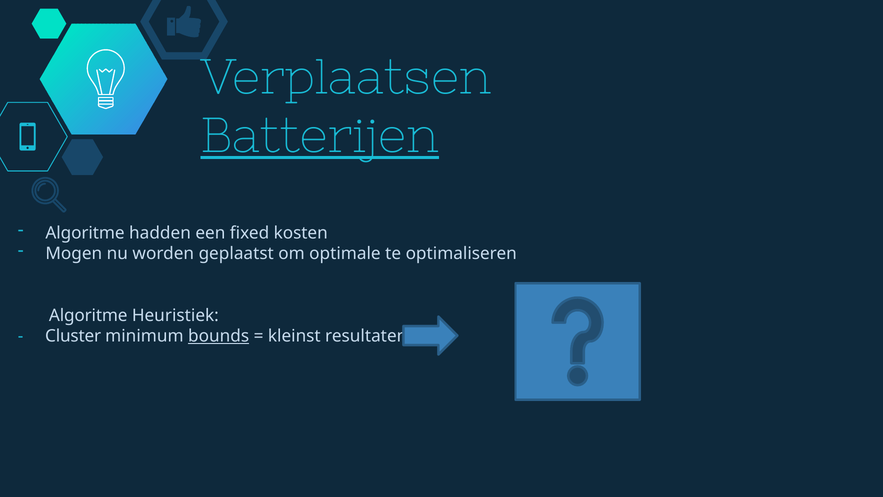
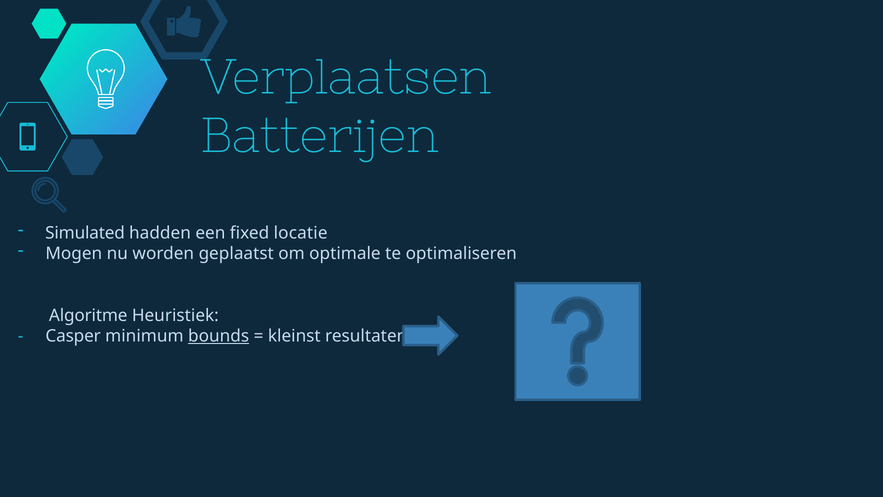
Batterijen underline: present -> none
Algoritme at (85, 233): Algoritme -> Simulated
kosten: kosten -> locatie
Cluster: Cluster -> Casper
